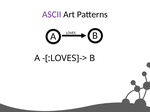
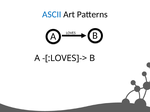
ASCII colour: purple -> blue
